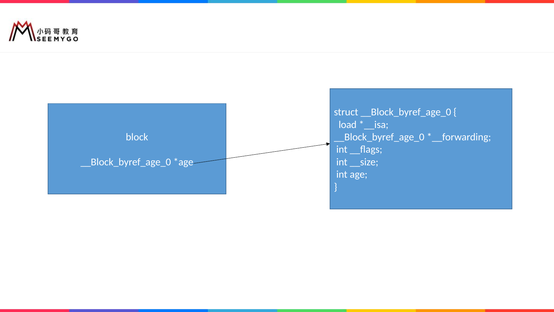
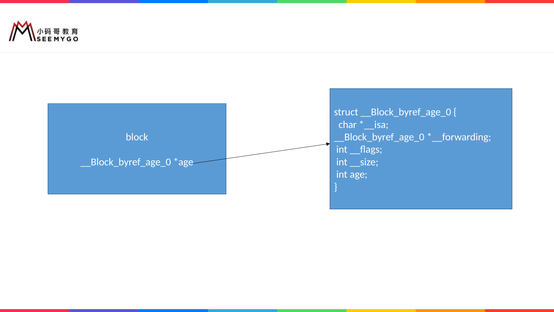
load: load -> char
